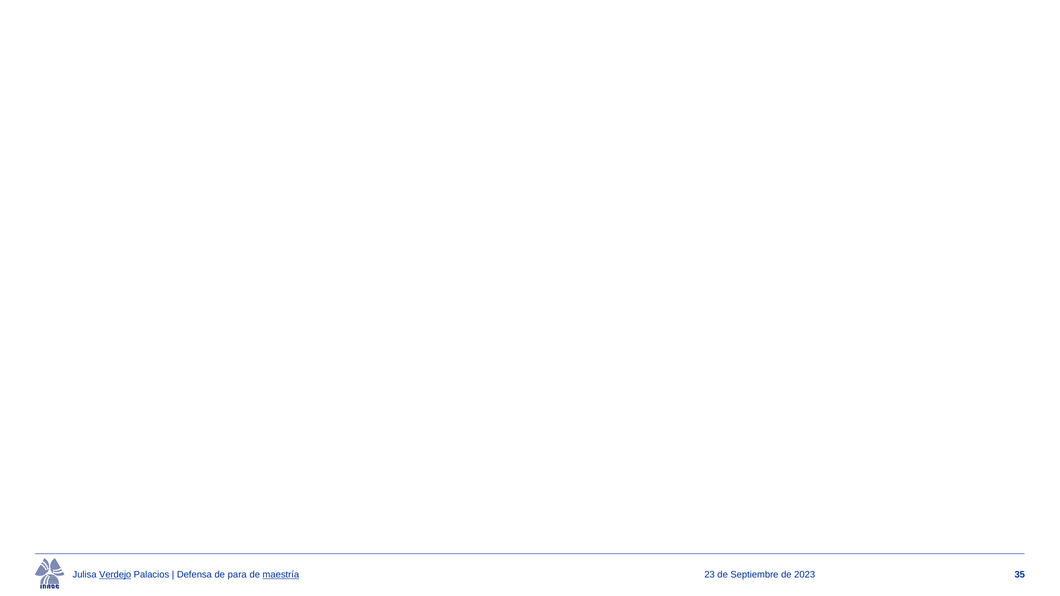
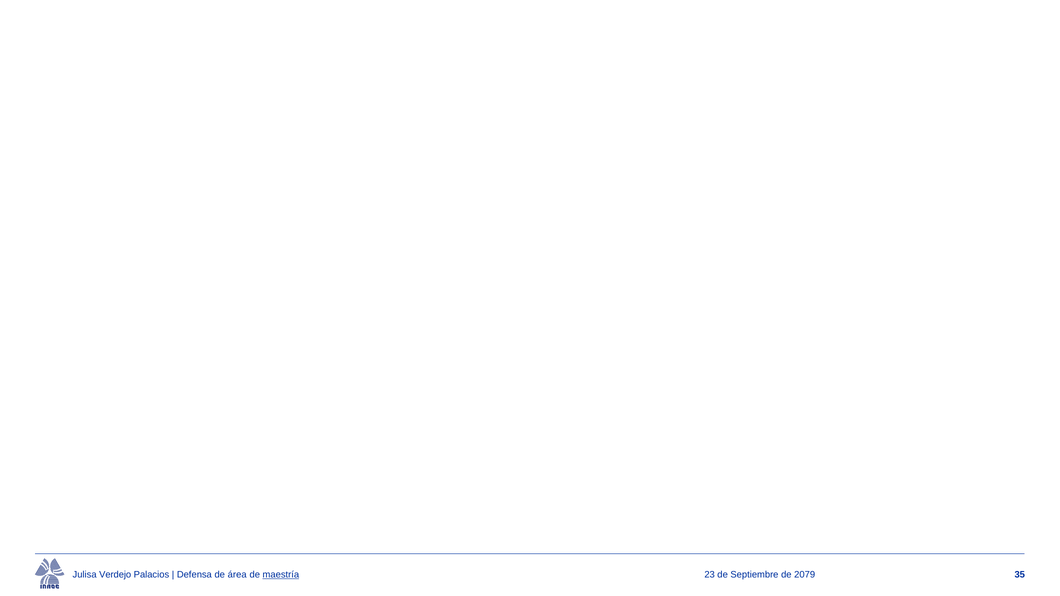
Verdejo underline: present -> none
para: para -> área
2023: 2023 -> 2079
